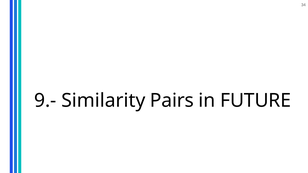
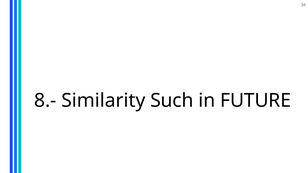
9.-: 9.- -> 8.-
Pairs: Pairs -> Such
